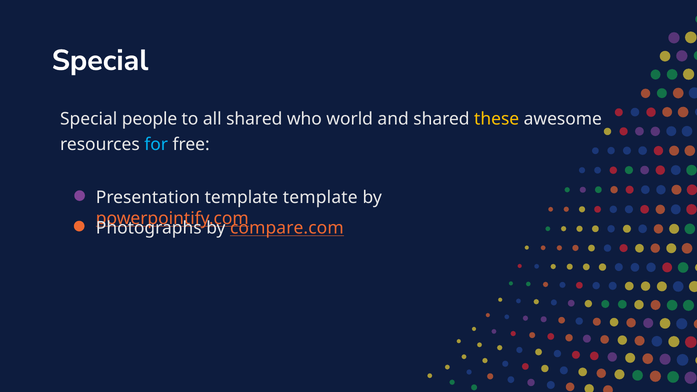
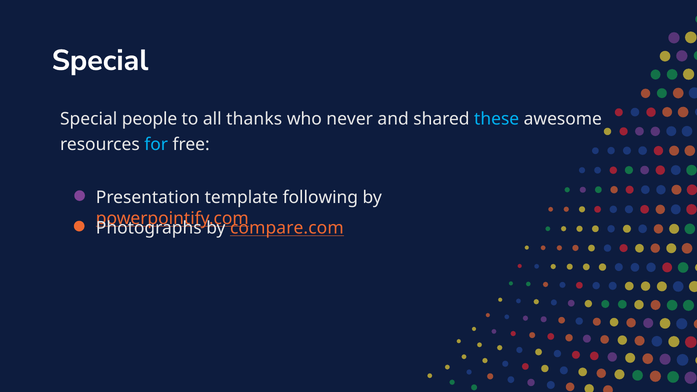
all shared: shared -> thanks
world: world -> never
these colour: yellow -> light blue
template template: template -> following
